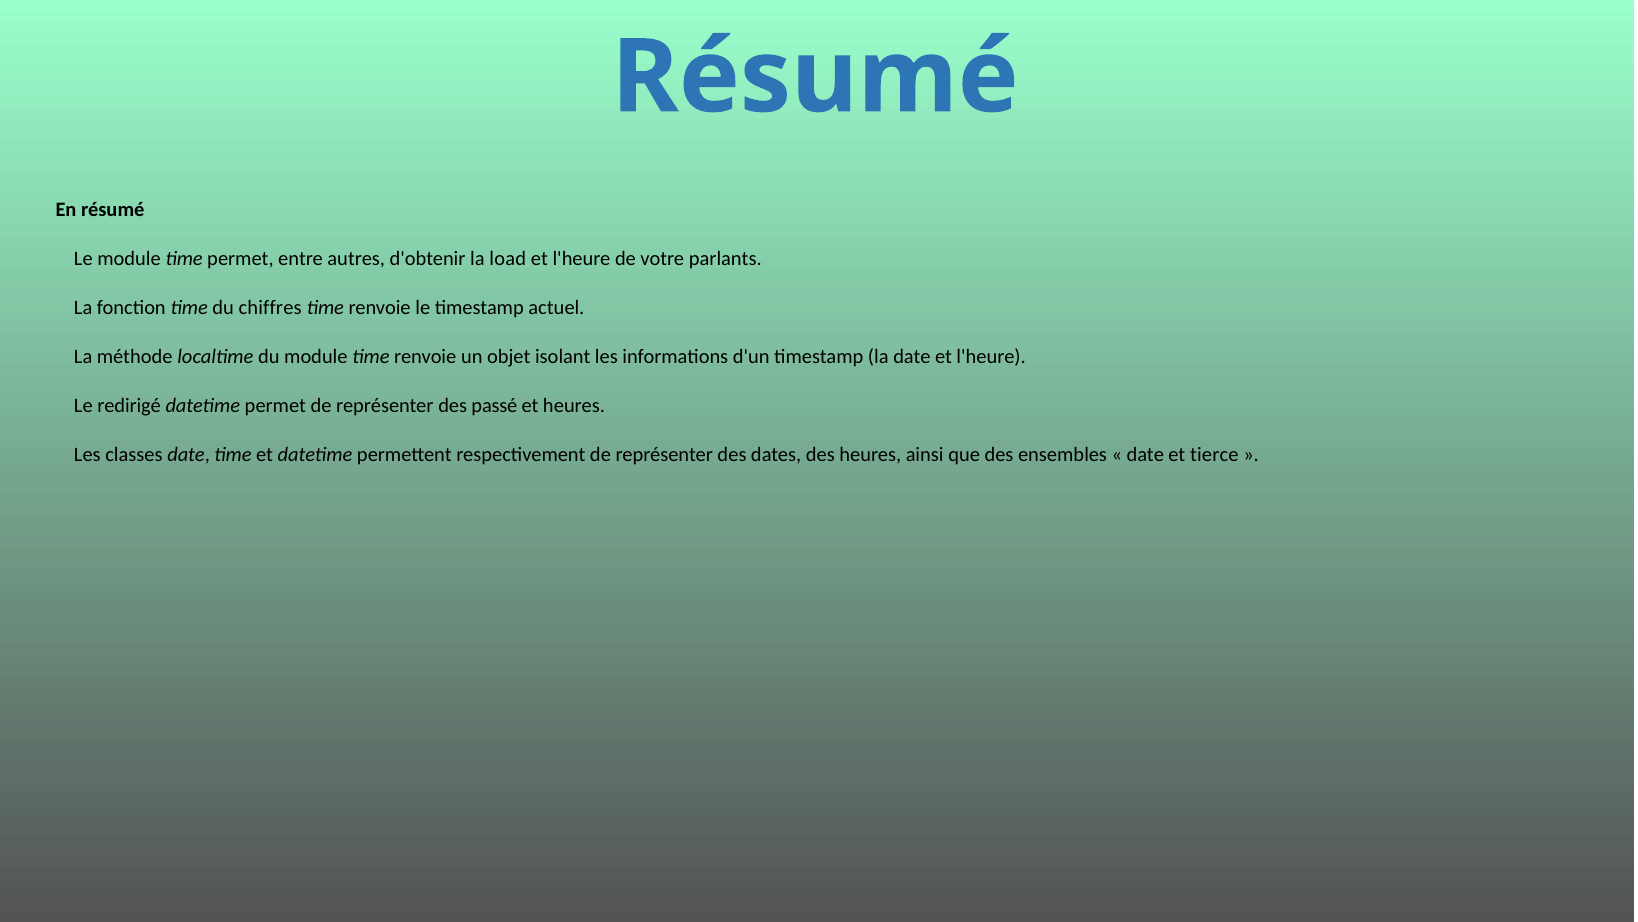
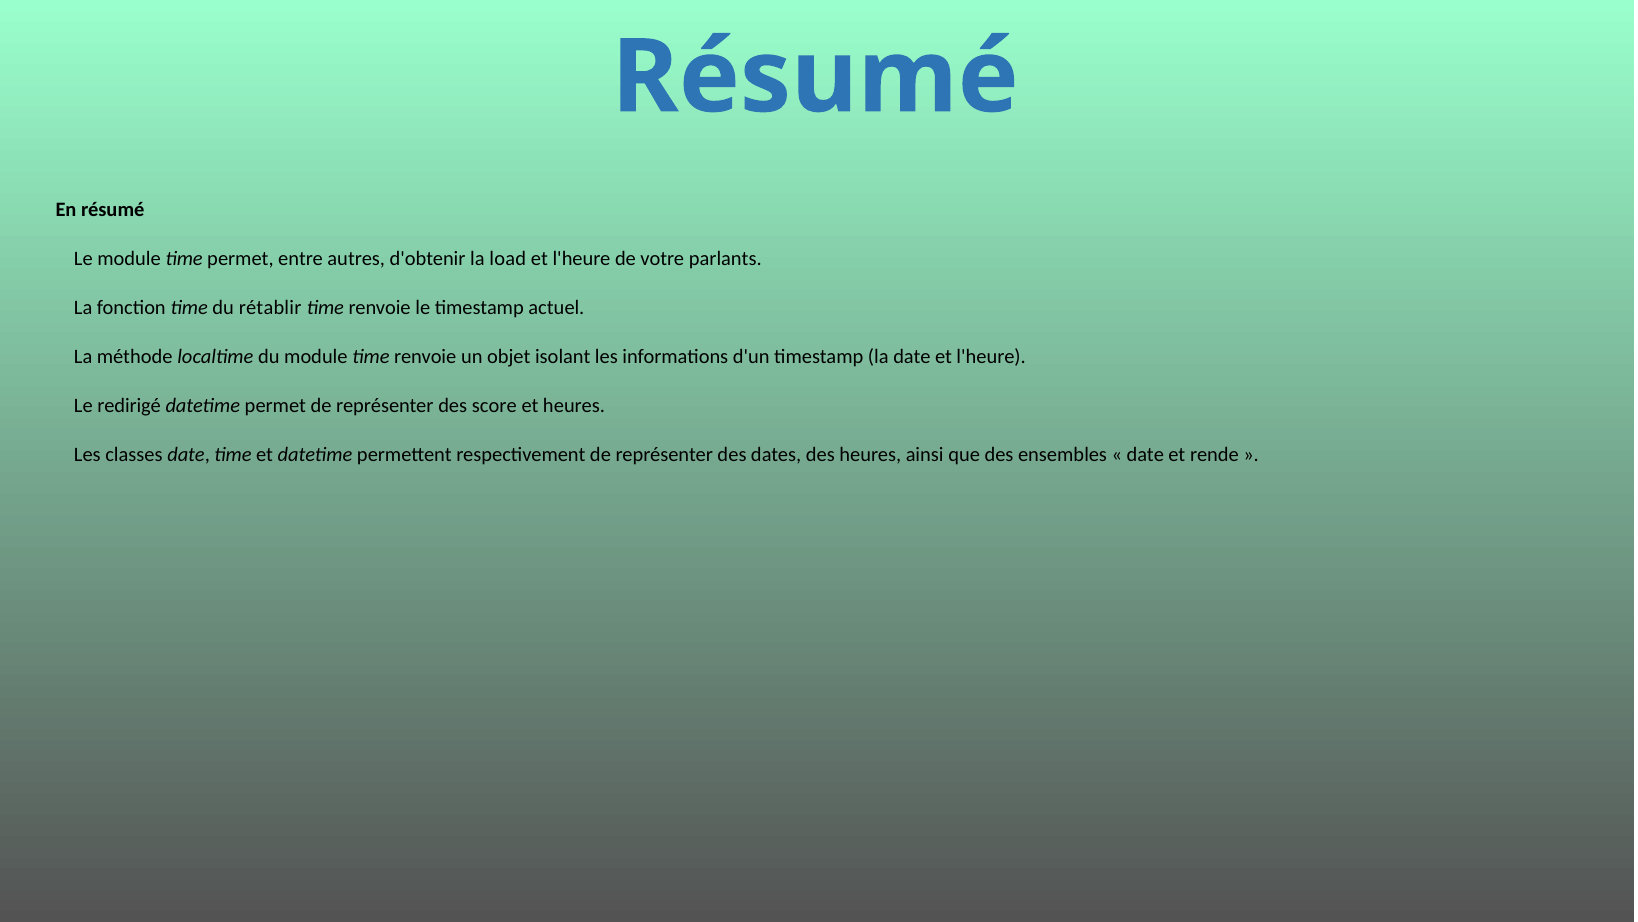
chiffres: chiffres -> rétablir
passé: passé -> score
tierce: tierce -> rende
